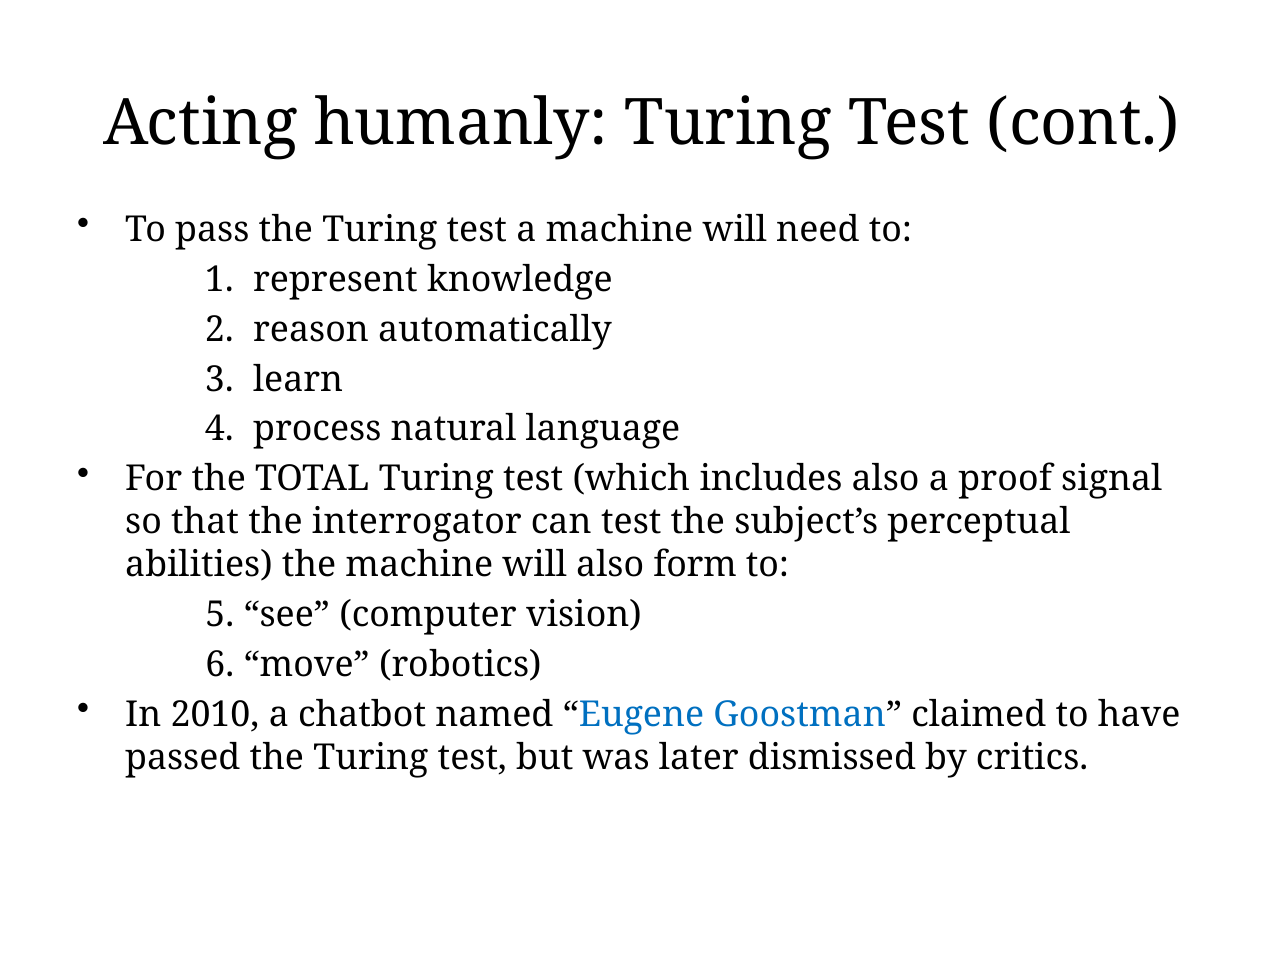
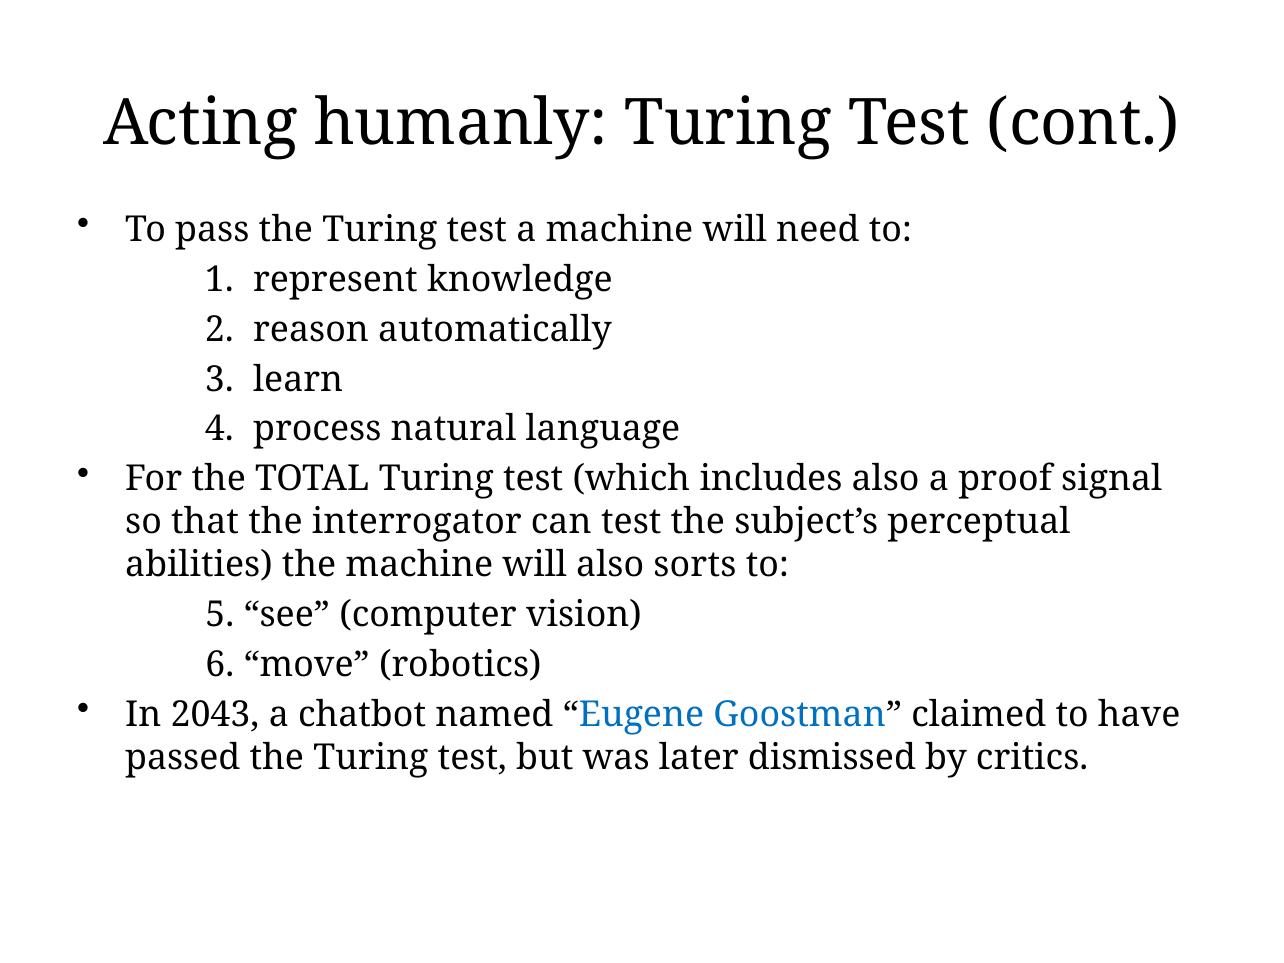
form: form -> sorts
2010: 2010 -> 2043
